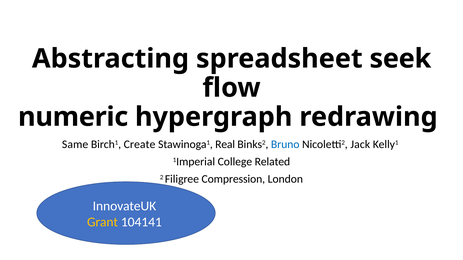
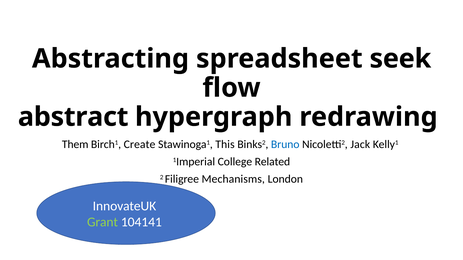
numeric: numeric -> abstract
Same: Same -> Them
Real: Real -> This
Compression: Compression -> Mechanisms
Grant colour: yellow -> light green
